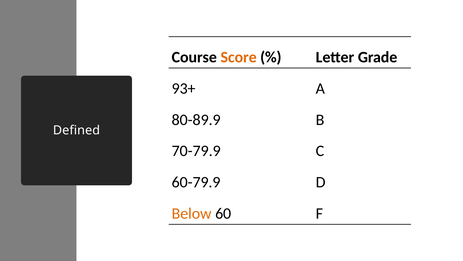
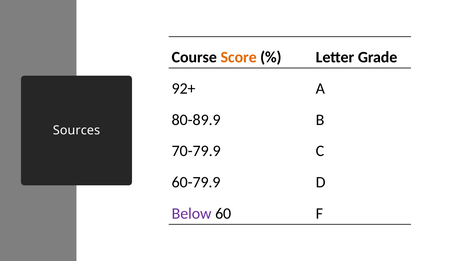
93+: 93+ -> 92+
Defined: Defined -> Sources
Below colour: orange -> purple
